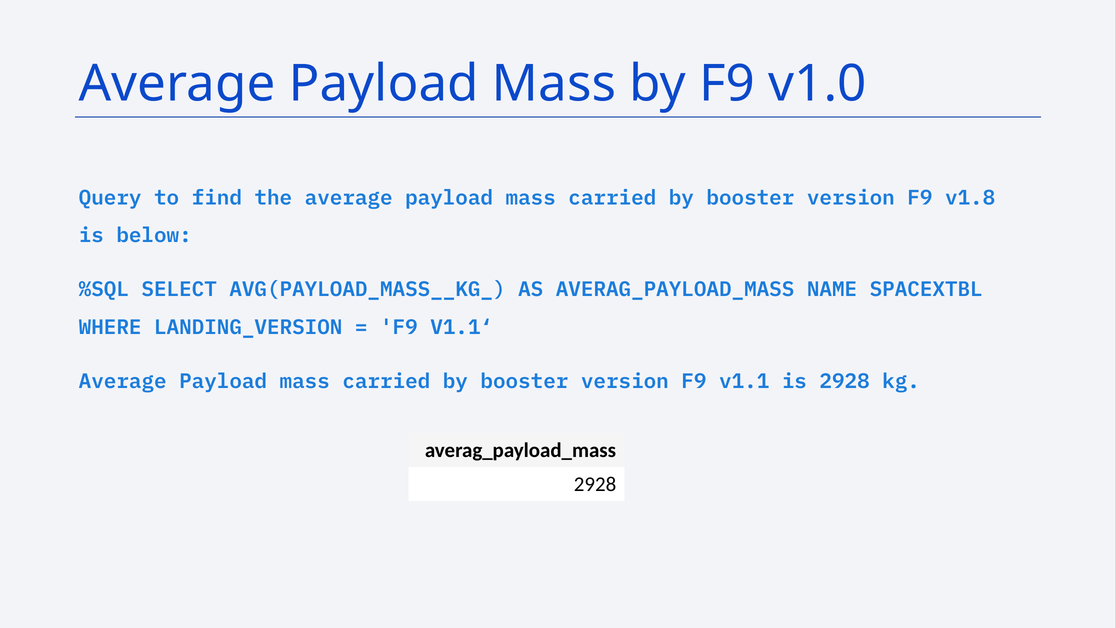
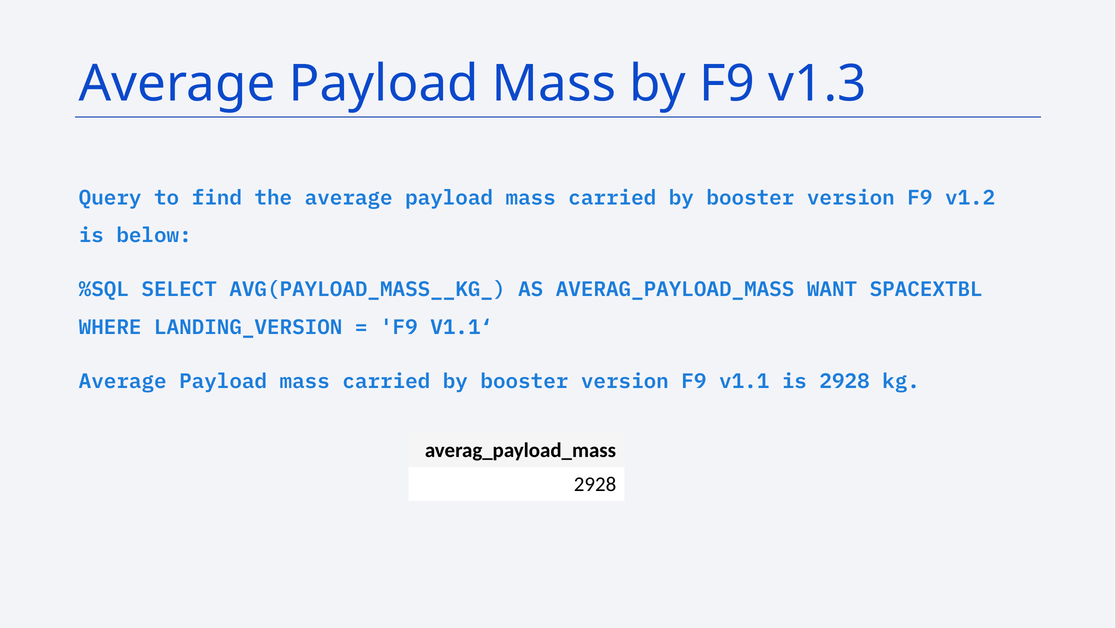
v1.0: v1.0 -> v1.3
v1.8: v1.8 -> v1.2
NAME: NAME -> WANT
